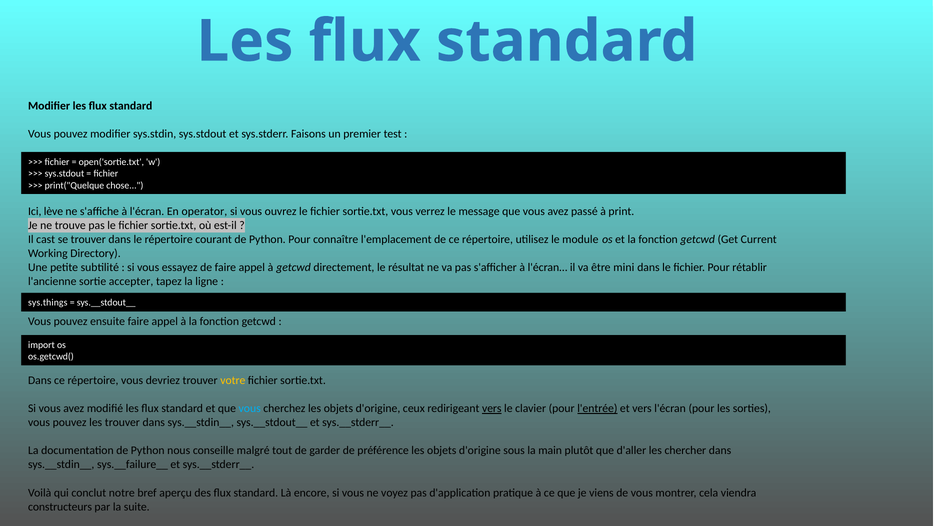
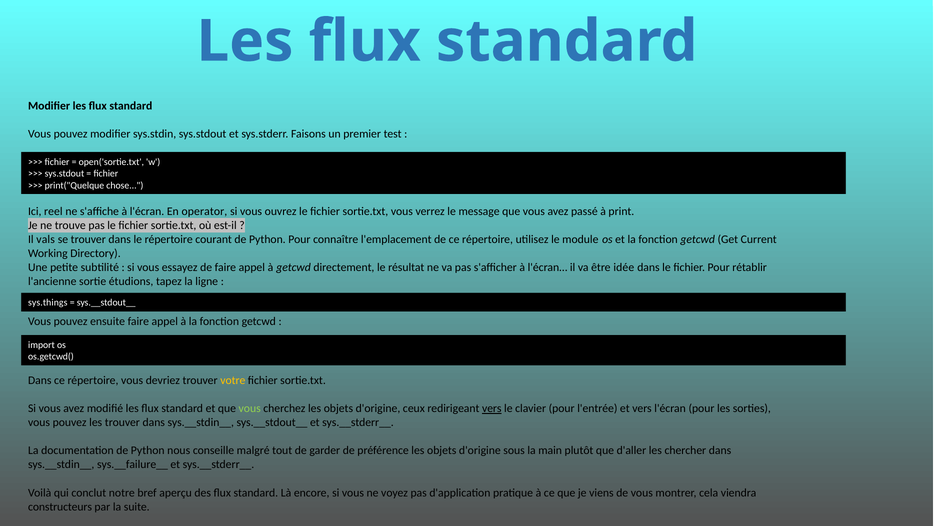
lève: lève -> reel
cast: cast -> vals
mini: mini -> idée
accepter: accepter -> étudions
vous at (250, 408) colour: light blue -> light green
l'entrée underline: present -> none
